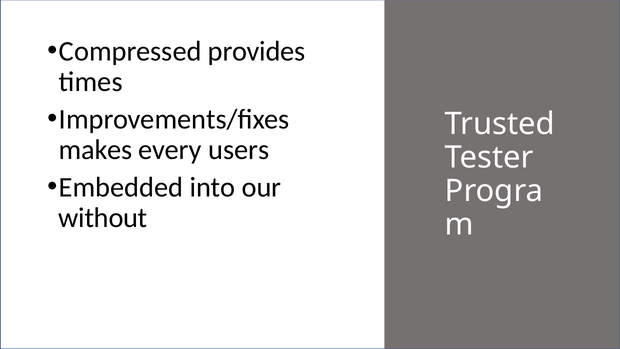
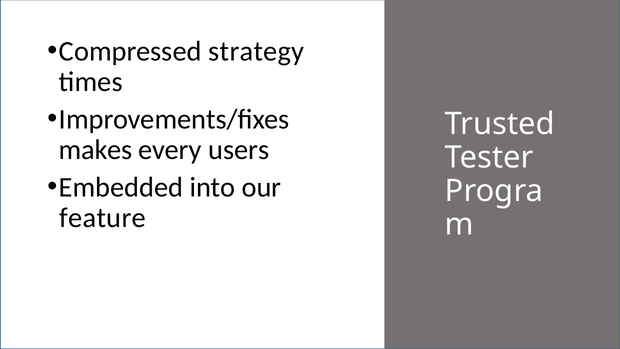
provides: provides -> strategy
without: without -> feature
